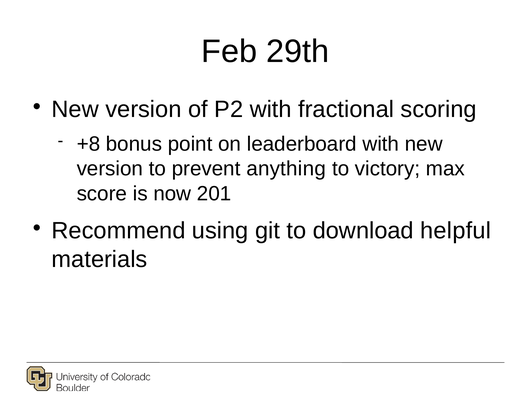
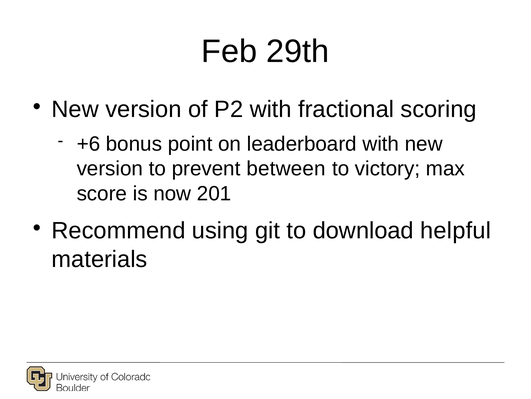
+8: +8 -> +6
anything: anything -> between
